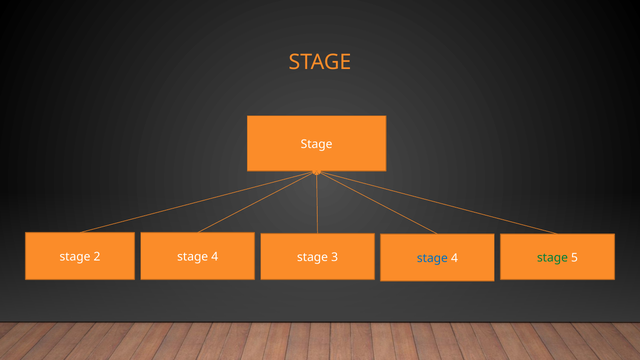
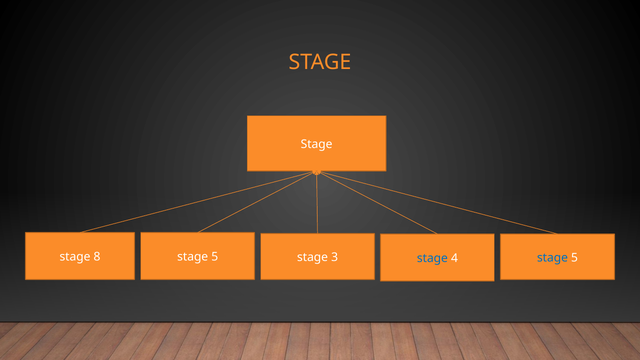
2: 2 -> 8
4 at (215, 257): 4 -> 5
stage at (552, 258) colour: green -> blue
